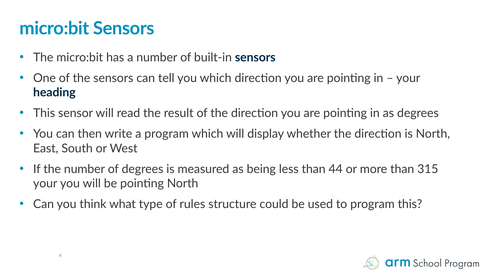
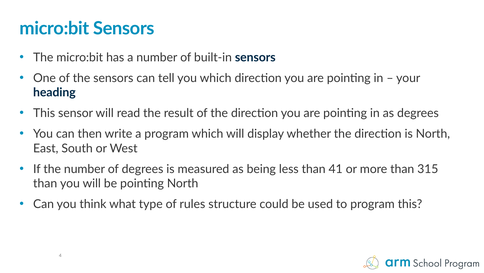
44: 44 -> 41
your at (45, 183): your -> than
